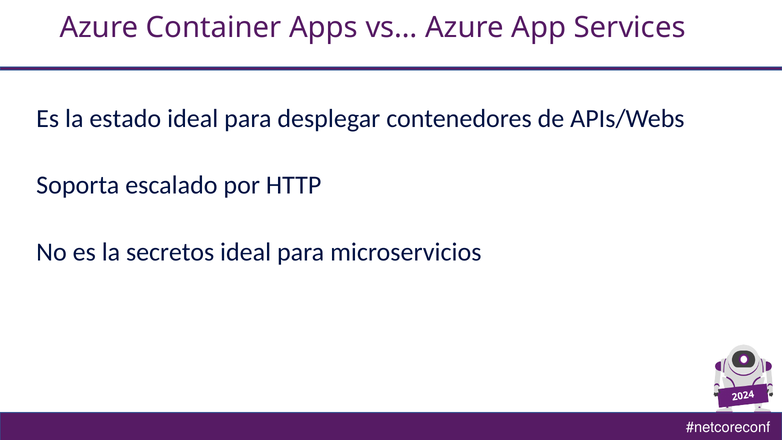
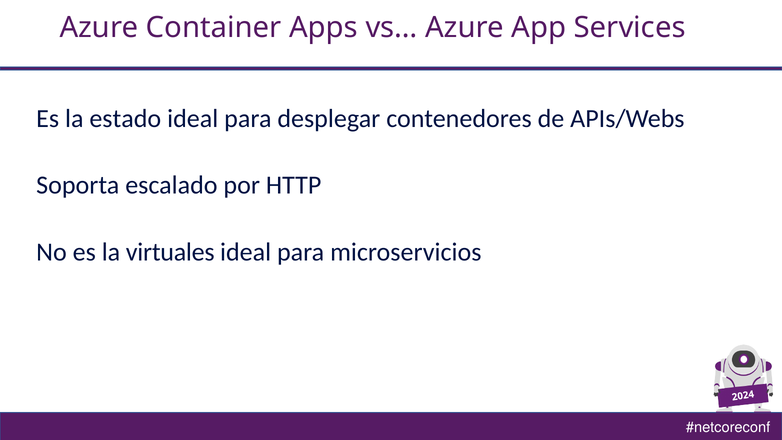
secretos: secretos -> virtuales
